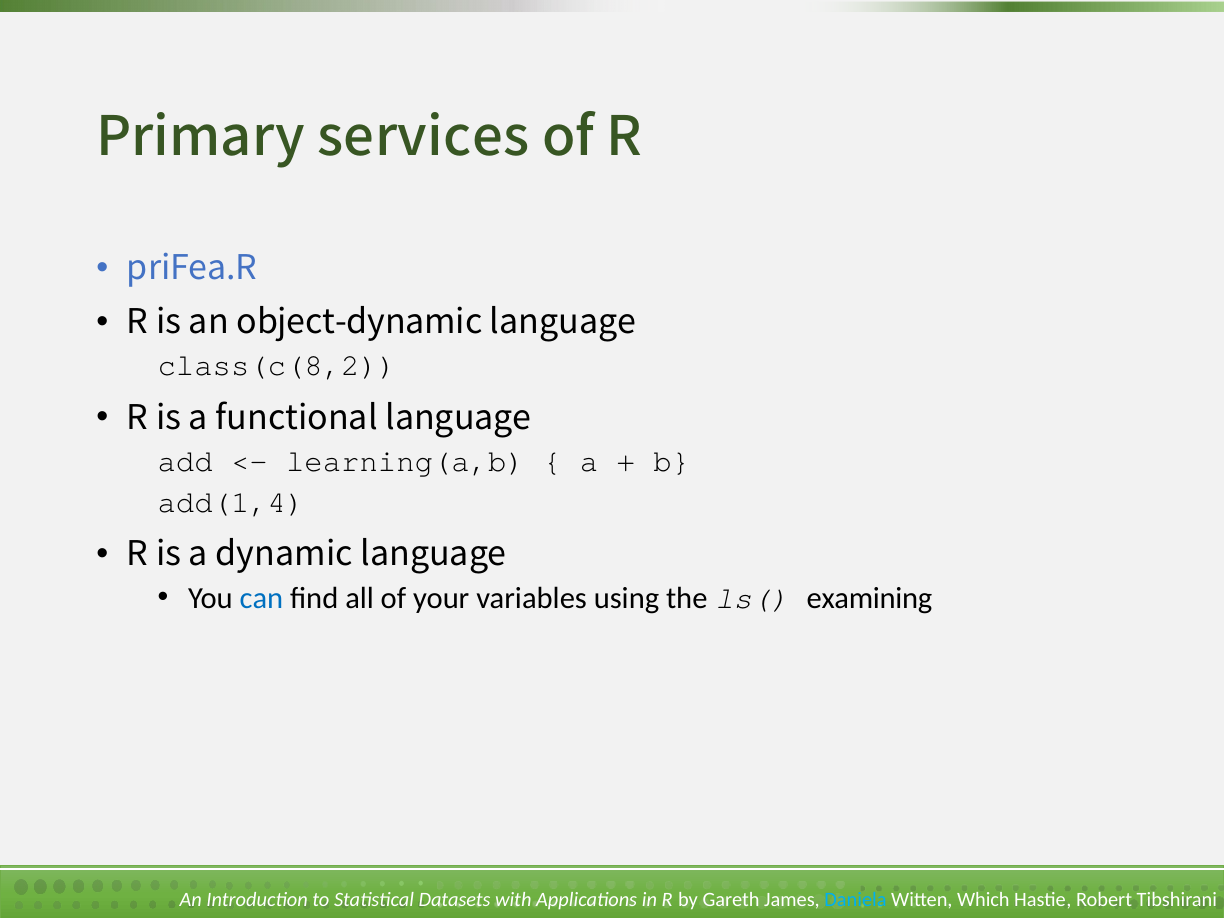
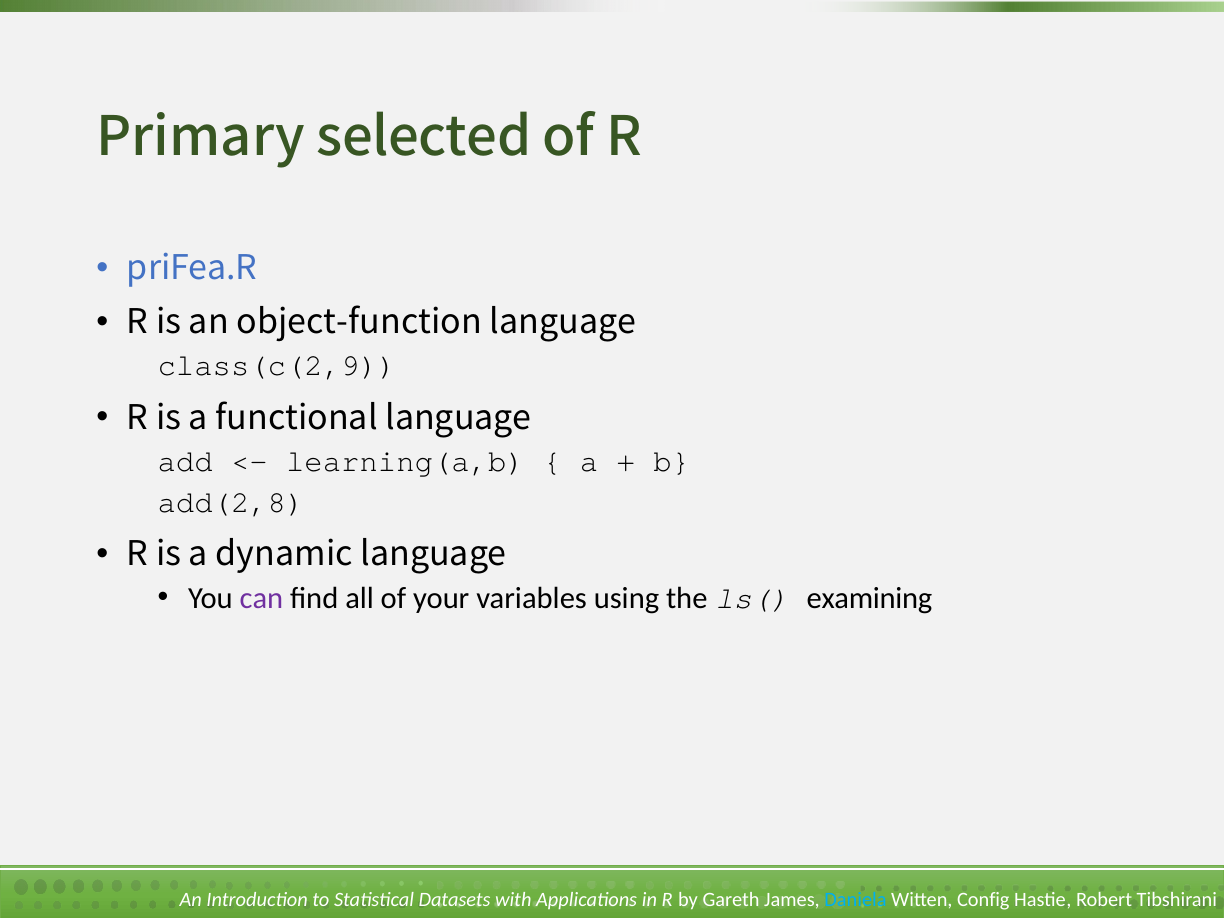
services: services -> selected
object-dynamic: object-dynamic -> object-function
class(c(8,2: class(c(8,2 -> class(c(2,9
add(1,4: add(1,4 -> add(2,8
can colour: blue -> purple
Which: Which -> Config
